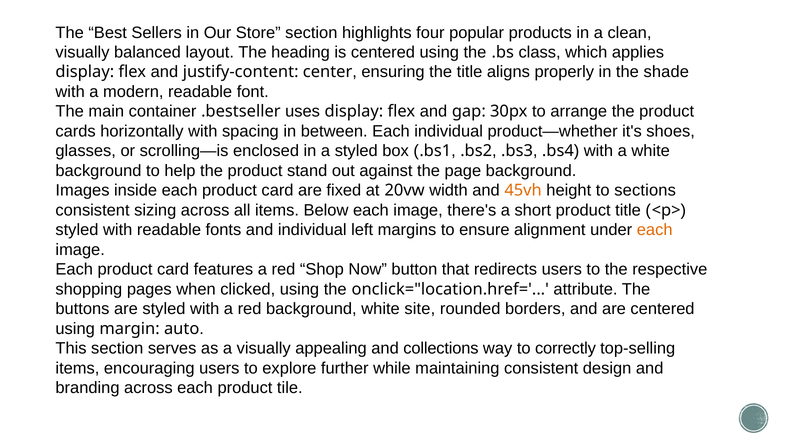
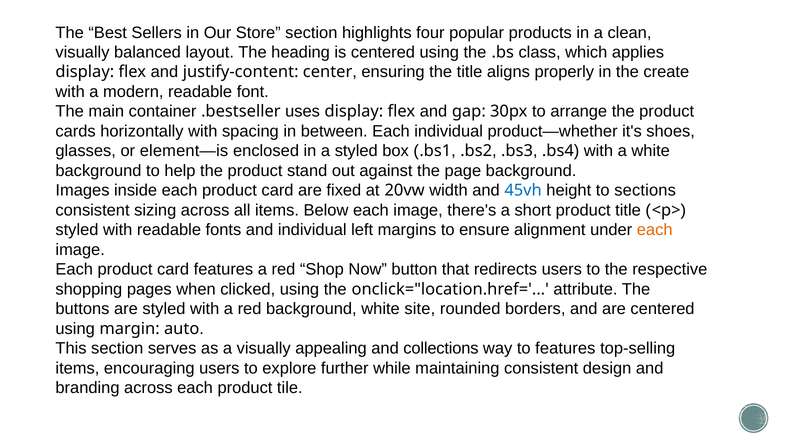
shade: shade -> create
scrolling—is: scrolling—is -> element—is
45vh colour: orange -> blue
to correctly: correctly -> features
